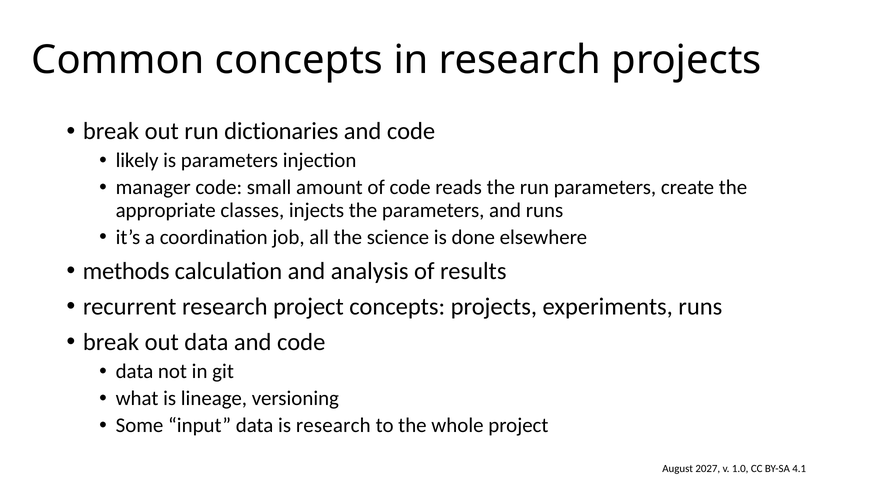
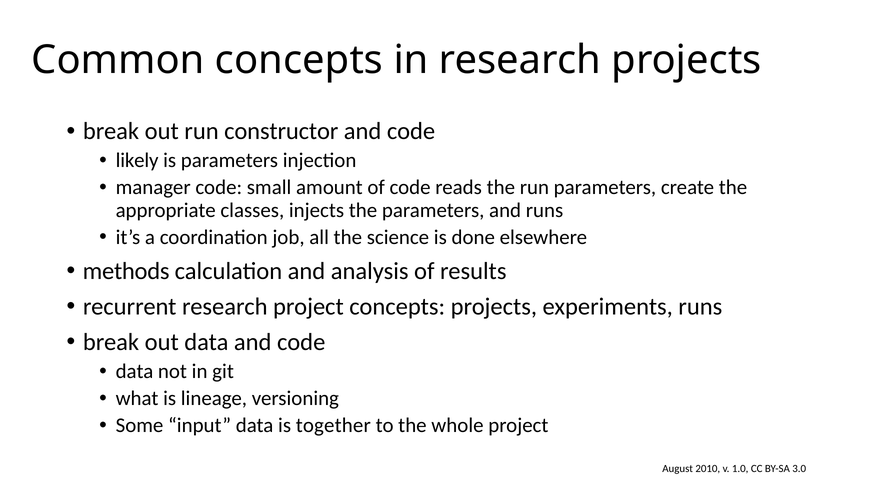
dictionaries: dictionaries -> constructor
is research: research -> together
2027: 2027 -> 2010
4.1: 4.1 -> 3.0
